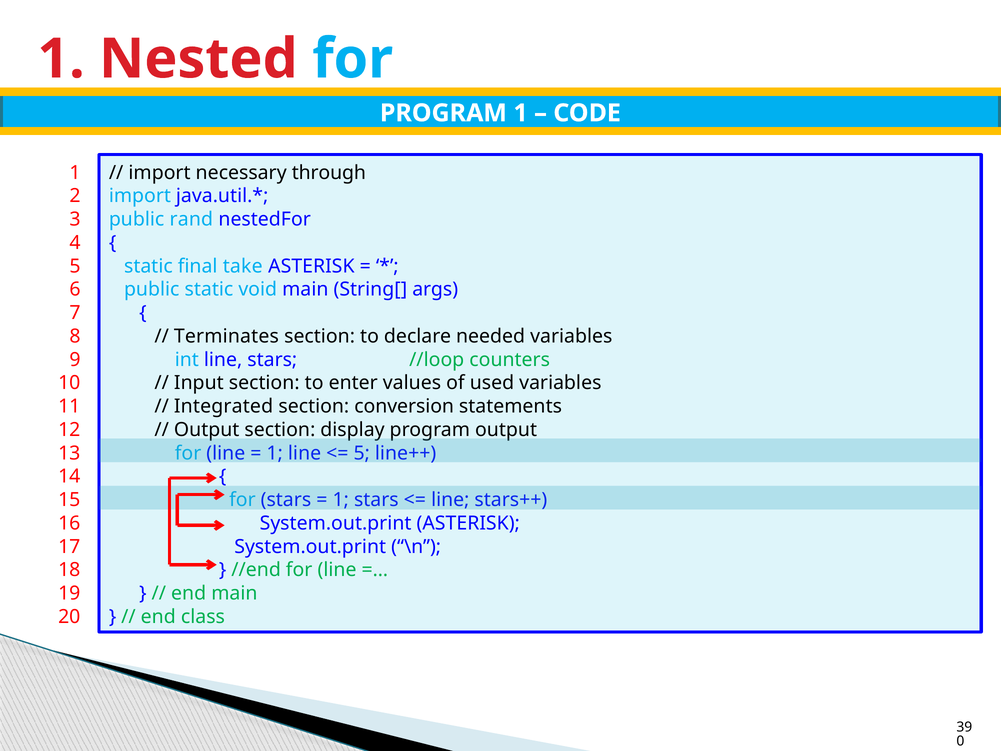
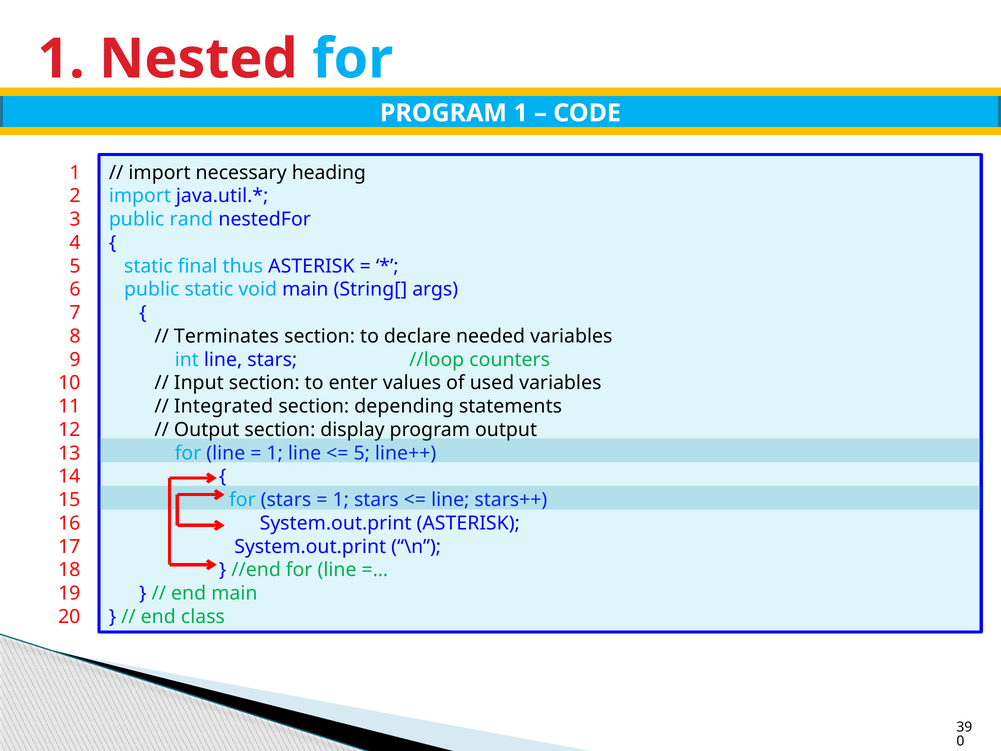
through: through -> heading
take: take -> thus
conversion: conversion -> depending
